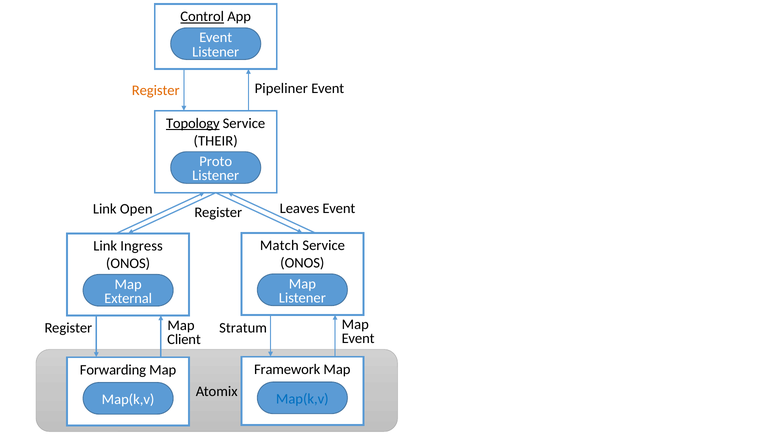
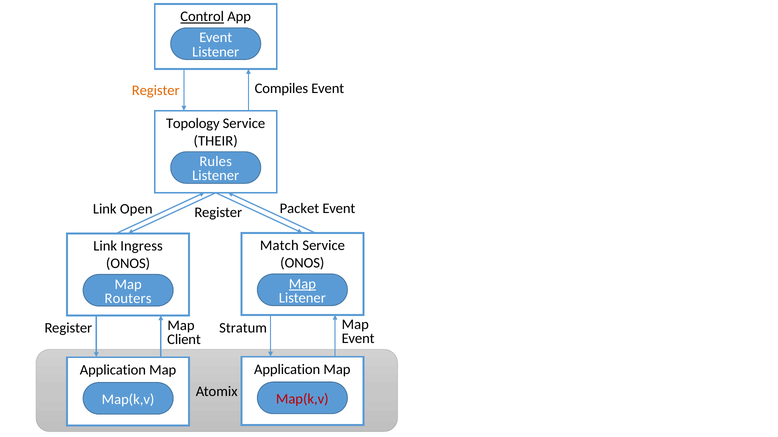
Pipeliner: Pipeliner -> Compiles
Topology underline: present -> none
Proto: Proto -> Rules
Leaves: Leaves -> Packet
Map at (302, 284) underline: none -> present
External: External -> Routers
Framework at (287, 370): Framework -> Application
Forwarding at (113, 370): Forwarding -> Application
Map(k,v at (302, 399) colour: blue -> red
